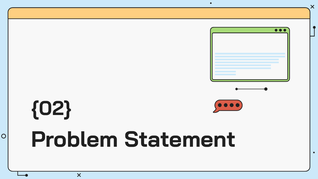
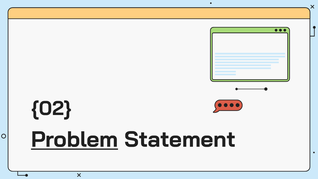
Problem underline: none -> present
